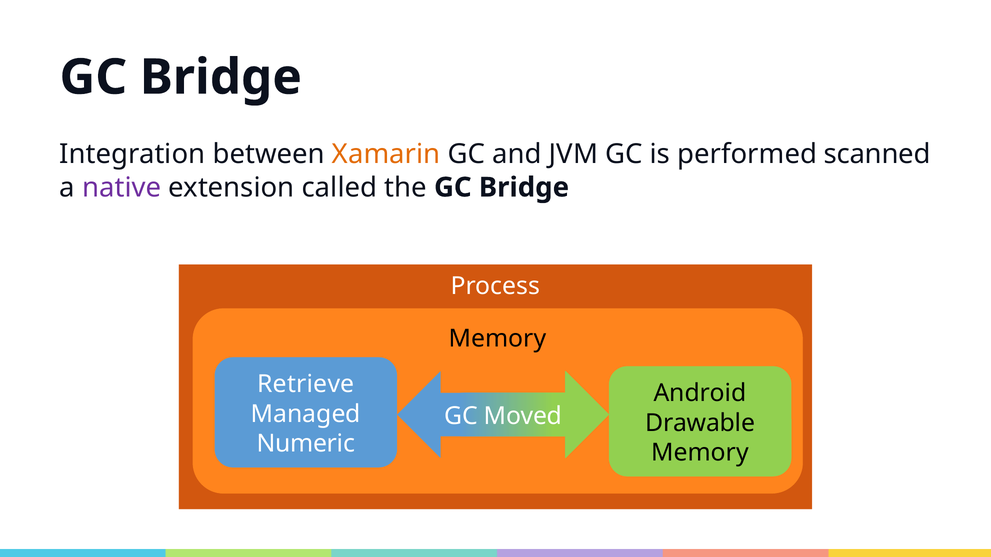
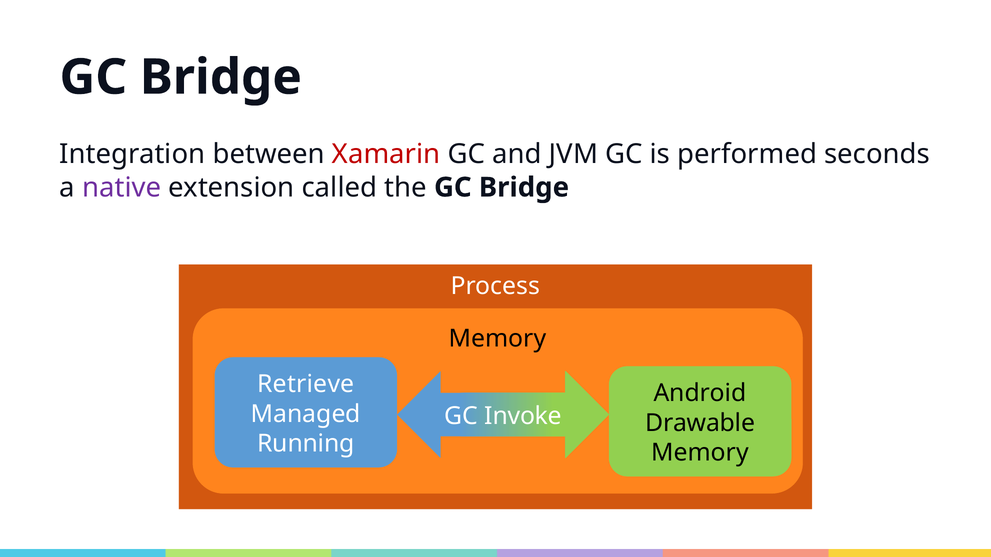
Xamarin colour: orange -> red
scanned: scanned -> seconds
Moved: Moved -> Invoke
Numeric: Numeric -> Running
